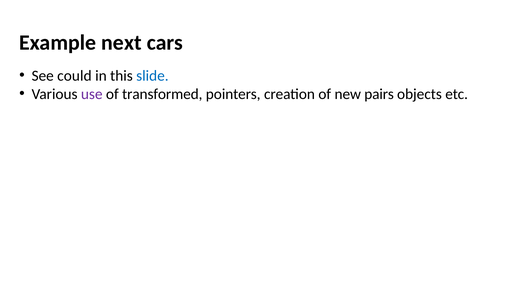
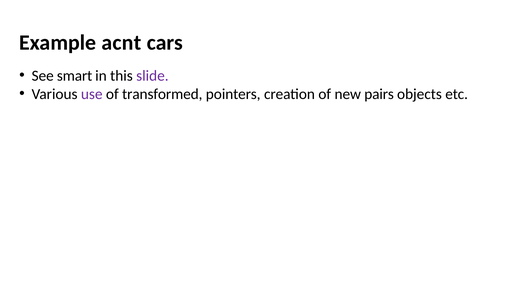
next: next -> acnt
could: could -> smart
slide colour: blue -> purple
